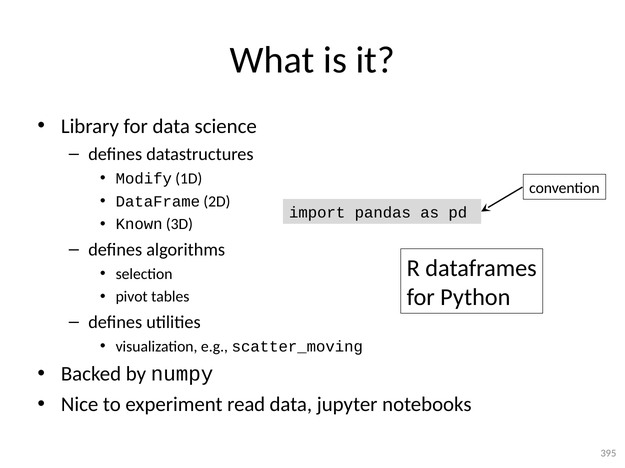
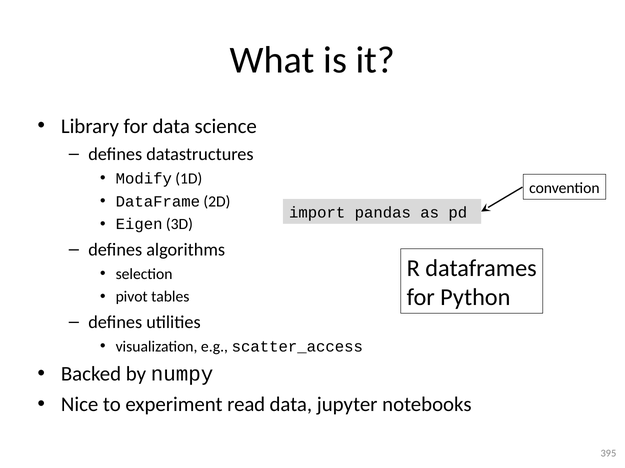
Known: Known -> Eigen
scatter_moving: scatter_moving -> scatter_access
